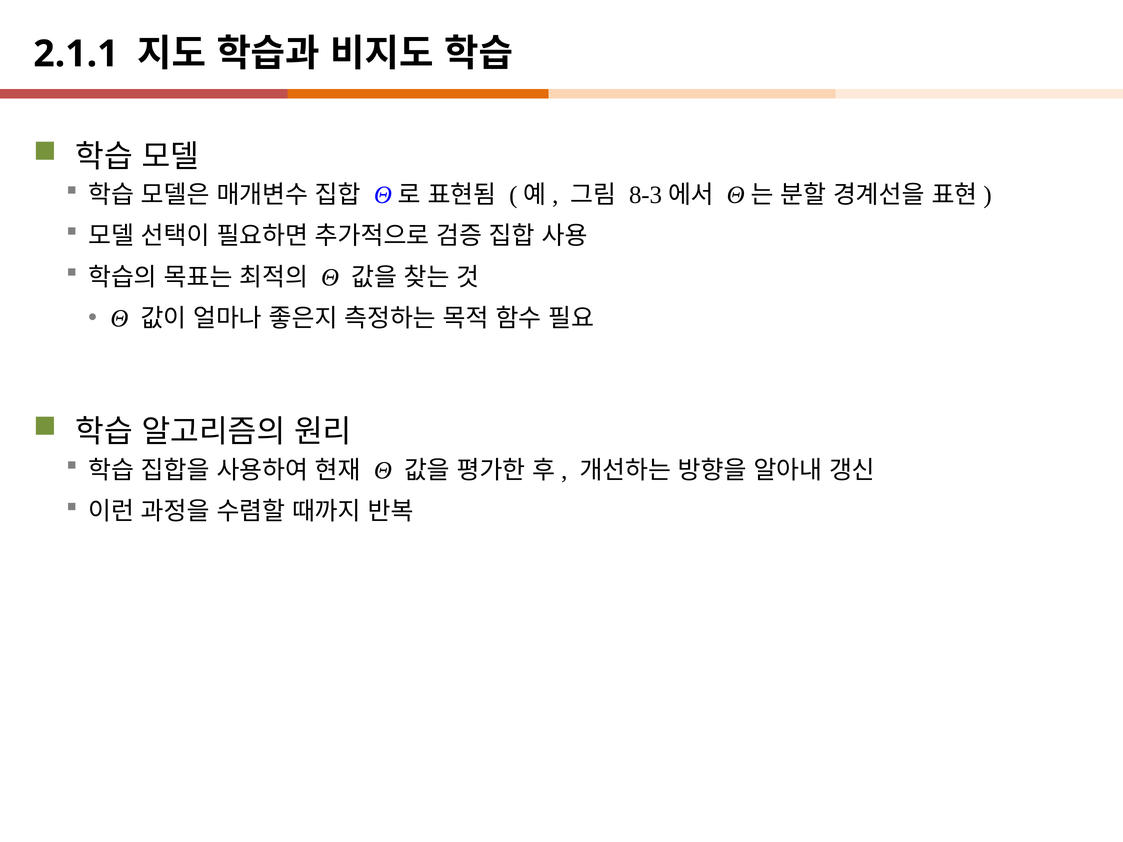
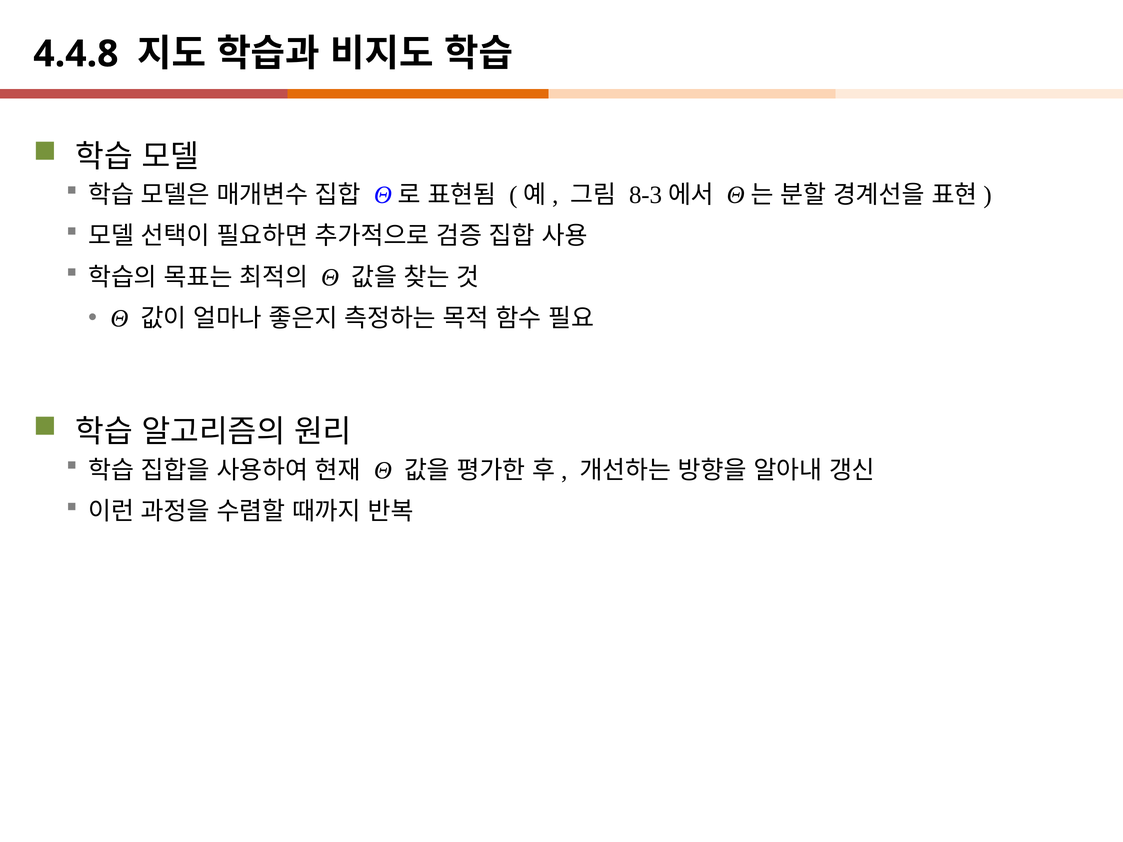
2.1.1: 2.1.1 -> 4.4.8
